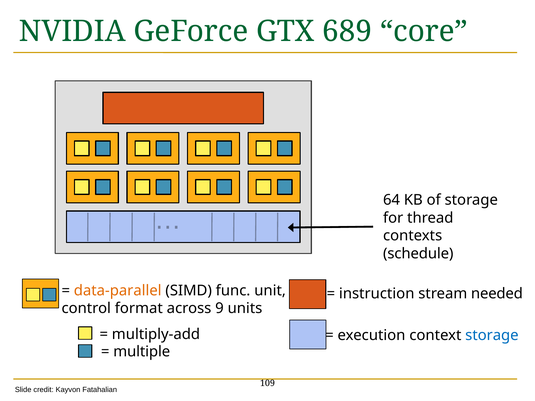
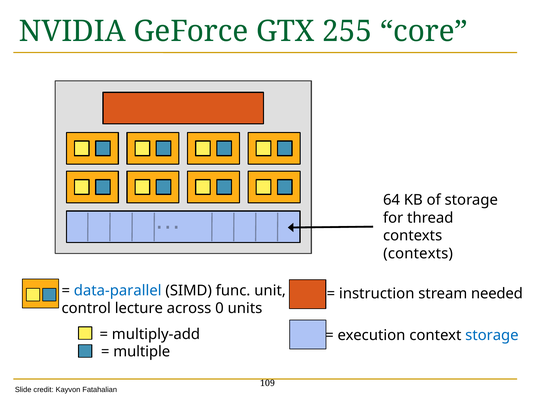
689: 689 -> 255
schedule at (418, 254): schedule -> contexts
data-parallel colour: orange -> blue
format: format -> lecture
9: 9 -> 0
